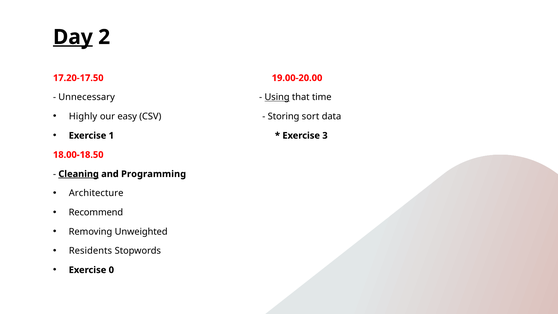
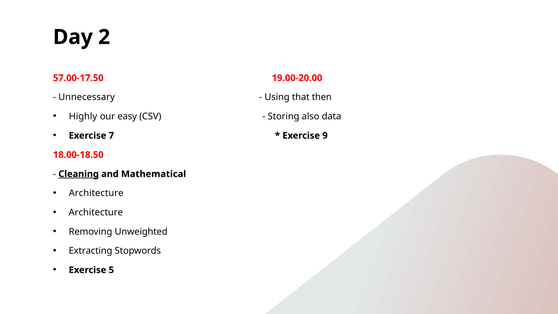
Day underline: present -> none
17.20-17.50: 17.20-17.50 -> 57.00-17.50
Using underline: present -> none
time: time -> then
sort: sort -> also
1: 1 -> 7
3: 3 -> 9
Programming: Programming -> Mathematical
Recommend at (96, 212): Recommend -> Architecture
Residents: Residents -> Extracting
0: 0 -> 5
